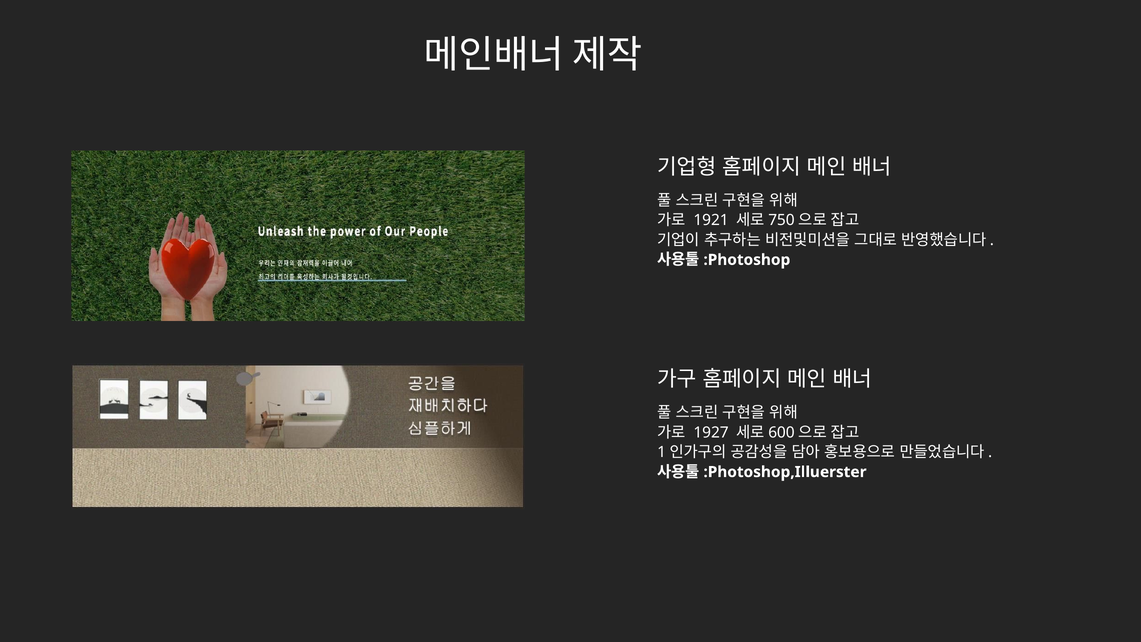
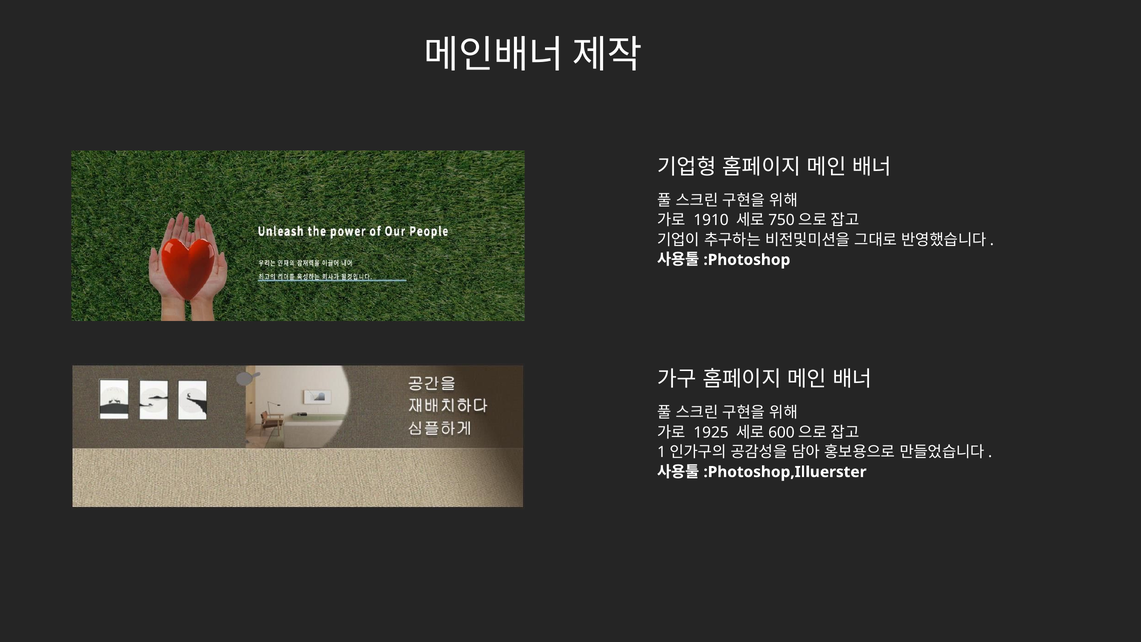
1921: 1921 -> 1910
1927: 1927 -> 1925
